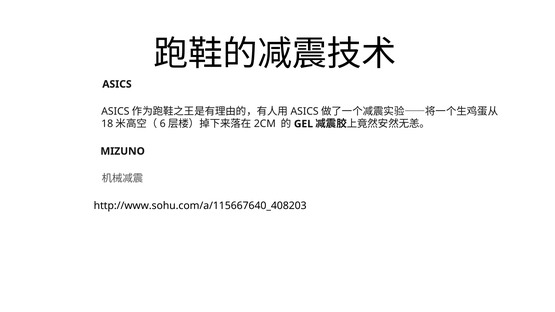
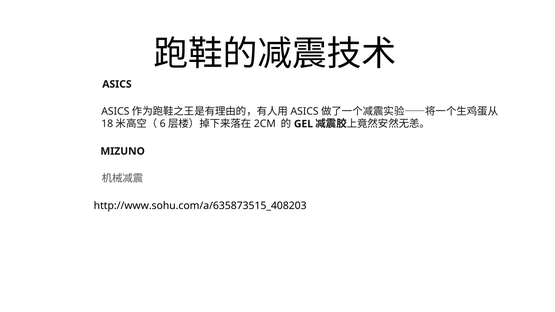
http://www.sohu.com/a/115667640_408203: http://www.sohu.com/a/115667640_408203 -> http://www.sohu.com/a/635873515_408203
